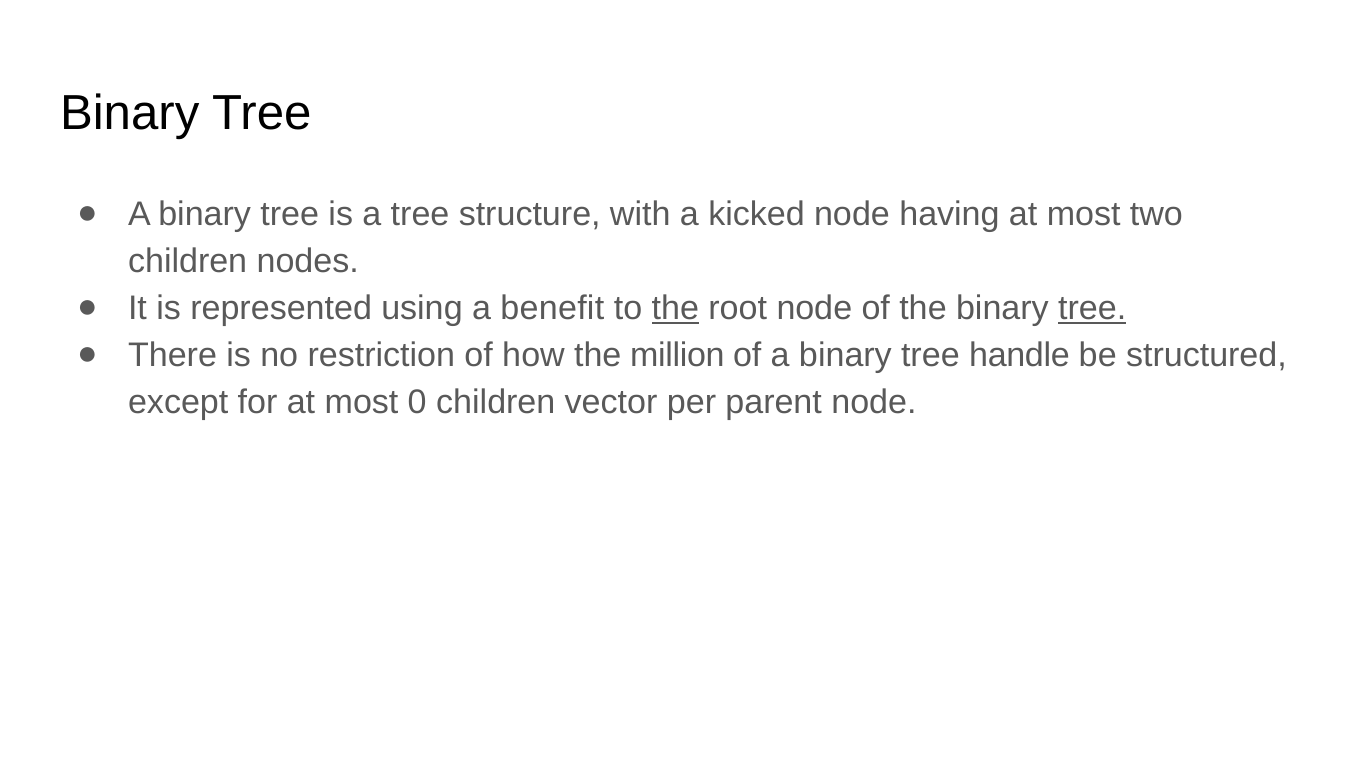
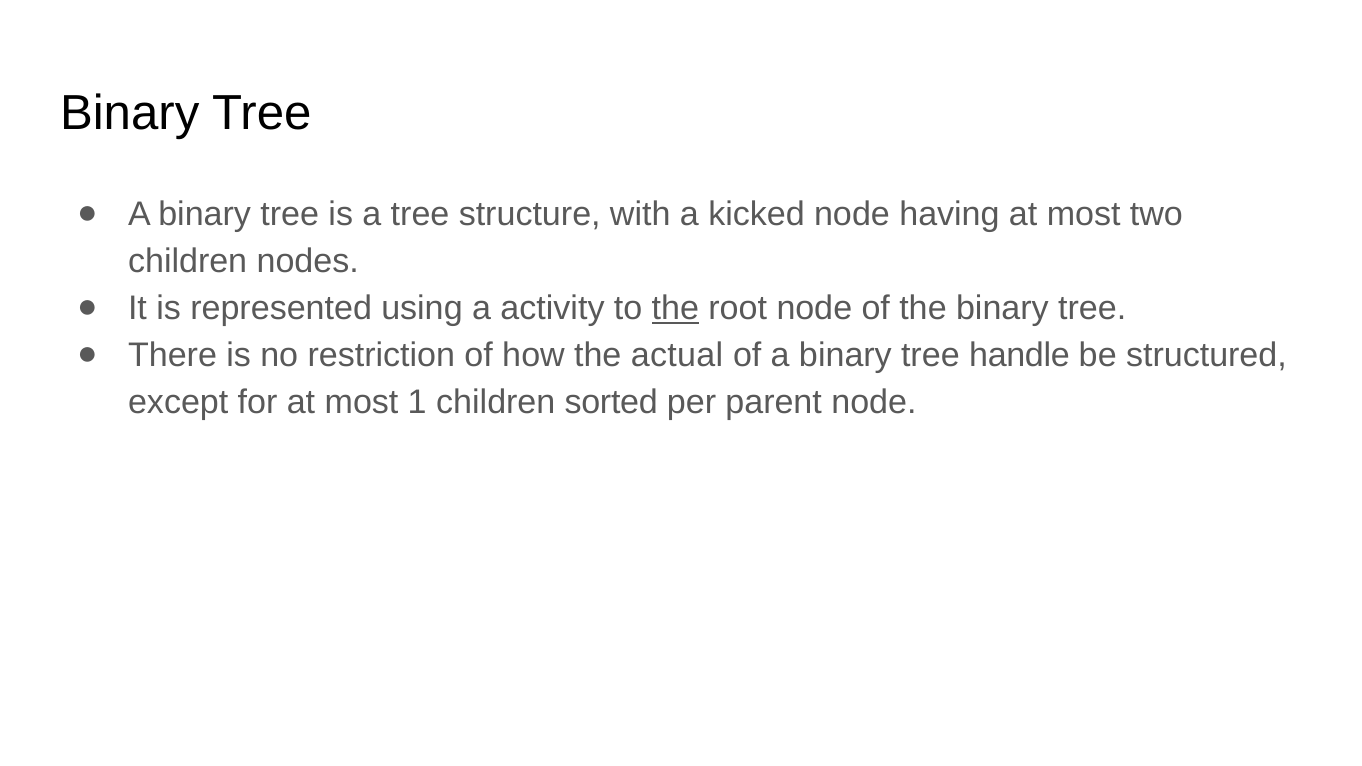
benefit: benefit -> activity
tree at (1092, 308) underline: present -> none
million: million -> actual
0: 0 -> 1
vector: vector -> sorted
